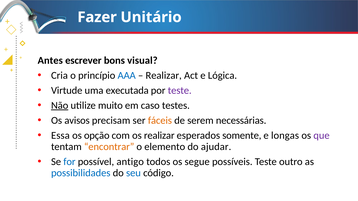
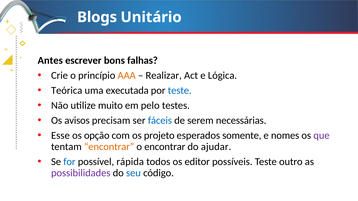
Fazer: Fazer -> Blogs
visual: visual -> falhas
Cria: Cria -> Crie
AAA colour: blue -> orange
Virtude: Virtude -> Teórica
teste at (180, 91) colour: purple -> blue
Não underline: present -> none
caso: caso -> pelo
fáceis colour: orange -> blue
Essa: Essa -> Esse
os realizar: realizar -> projeto
longas: longas -> nomes
o elemento: elemento -> encontrar
antigo: antigo -> rápida
segue: segue -> editor
possibilidades colour: blue -> purple
